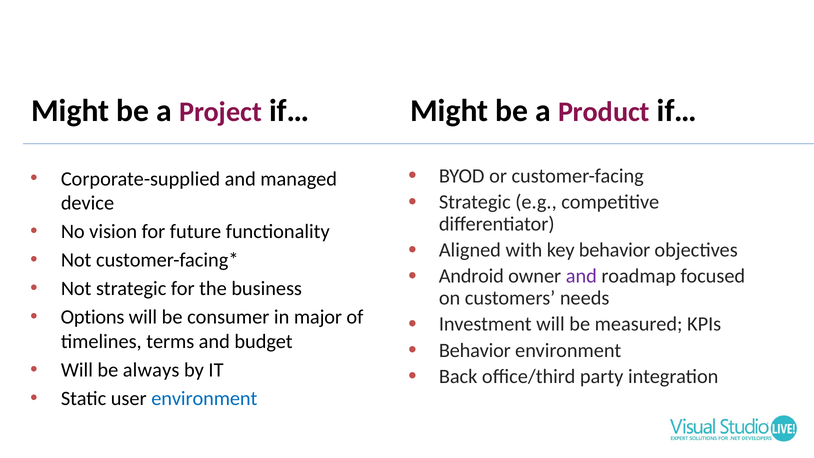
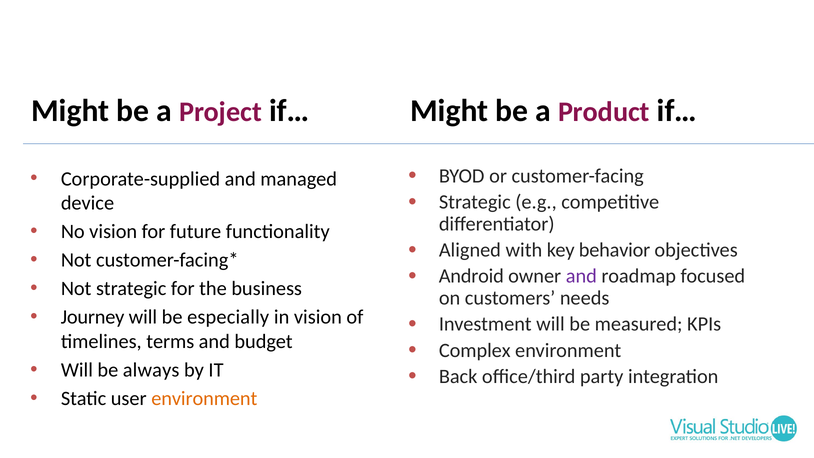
Options: Options -> Journey
consumer: consumer -> especially
in major: major -> vision
Behavior at (475, 350): Behavior -> Complex
environment at (204, 399) colour: blue -> orange
